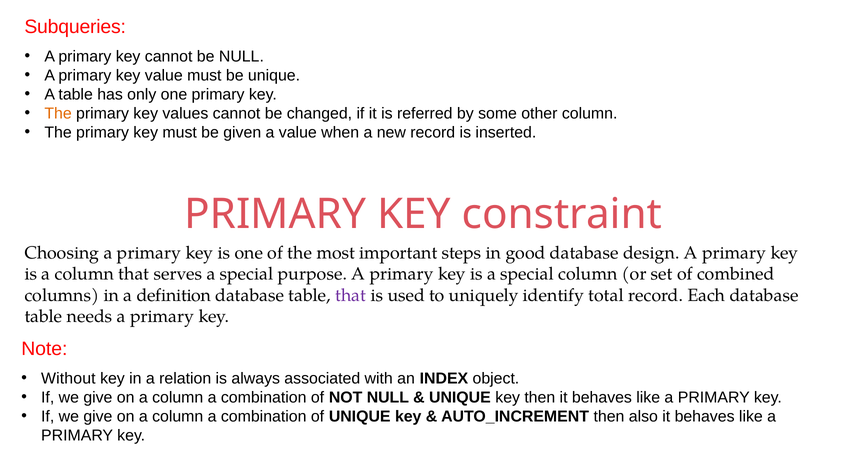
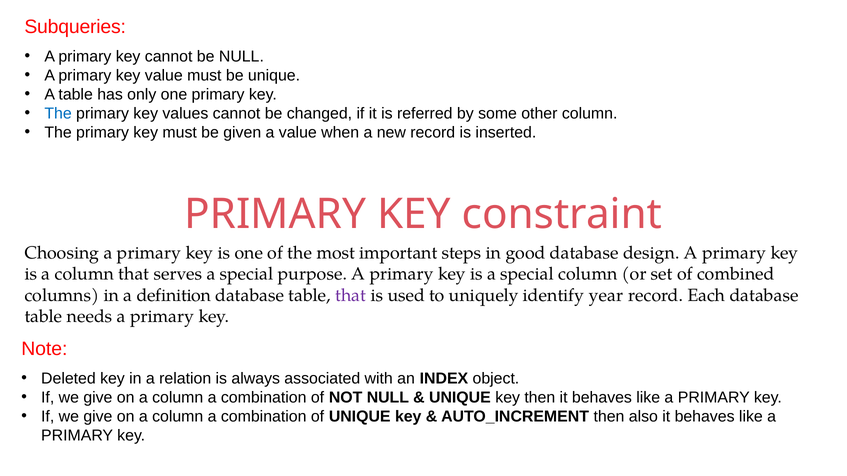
The at (58, 114) colour: orange -> blue
total: total -> year
Without: Without -> Deleted
